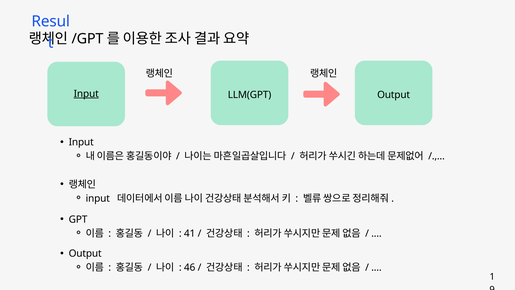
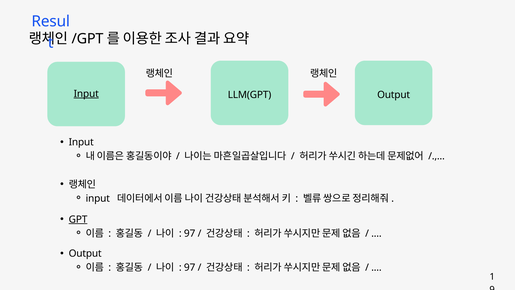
GPT underline: none -> present
41 at (190, 233): 41 -> 97
46 at (190, 267): 46 -> 97
